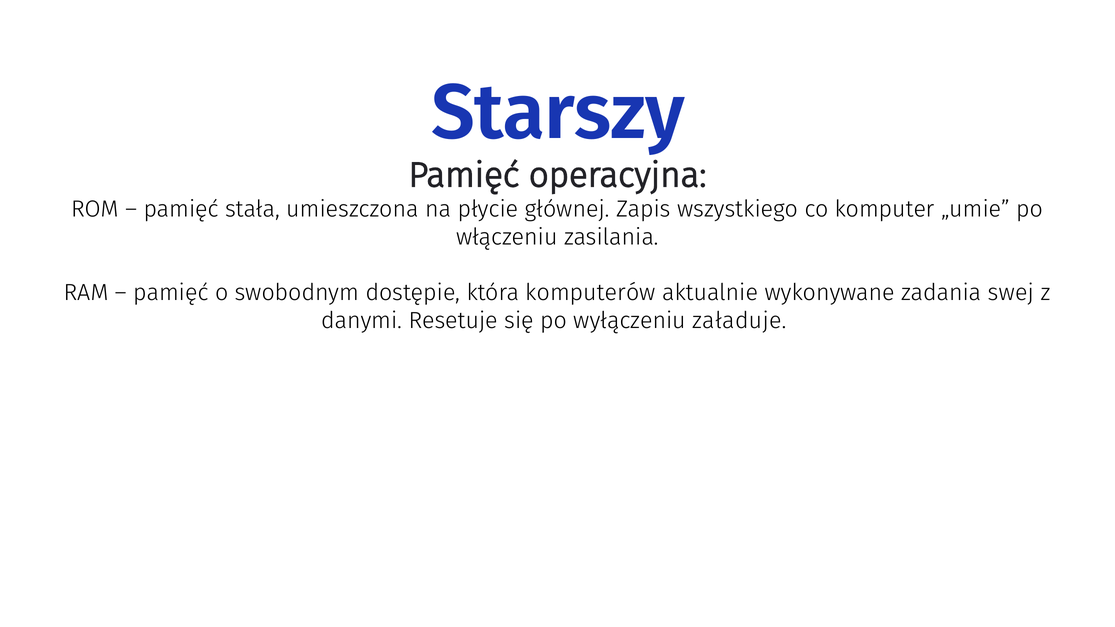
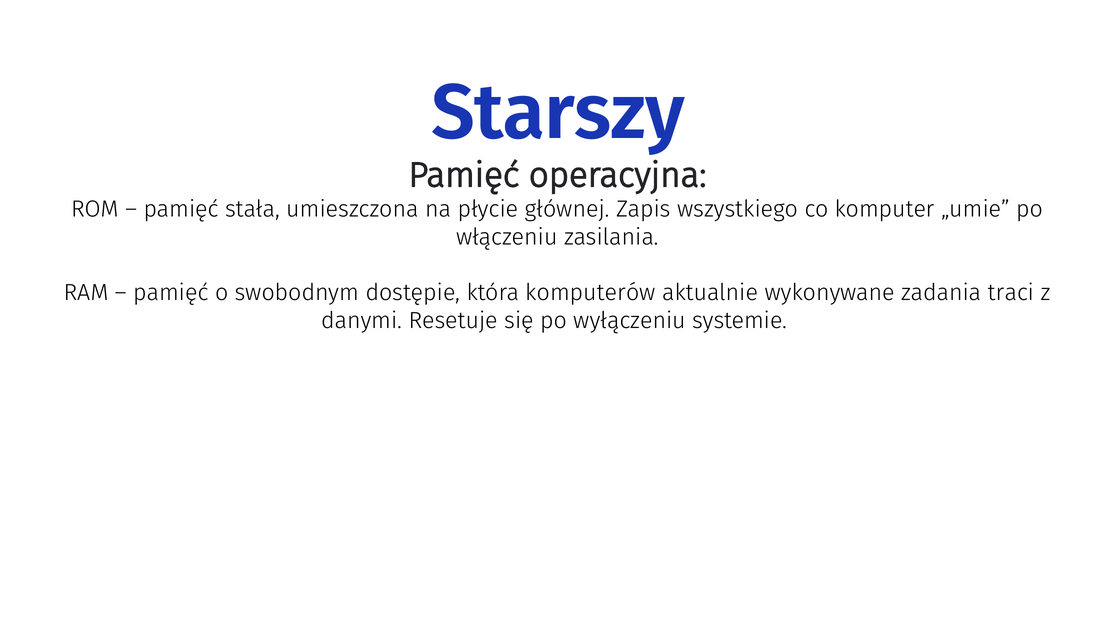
swej: swej -> traci
załaduje: załaduje -> systemie
